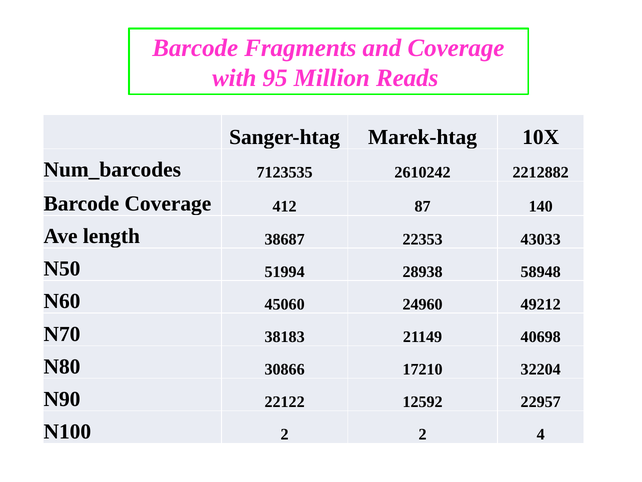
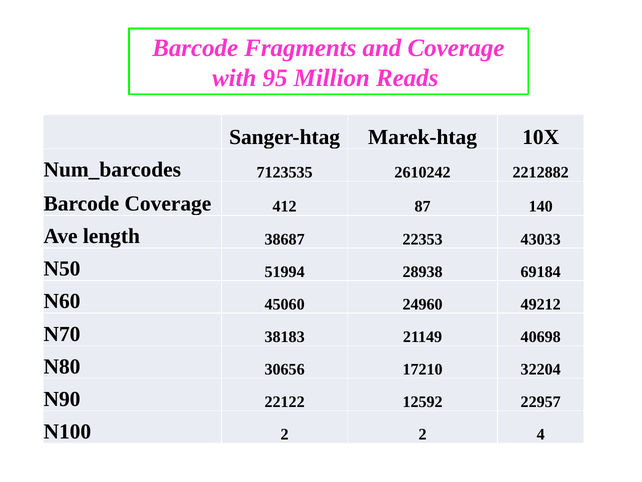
58948: 58948 -> 69184
30866: 30866 -> 30656
